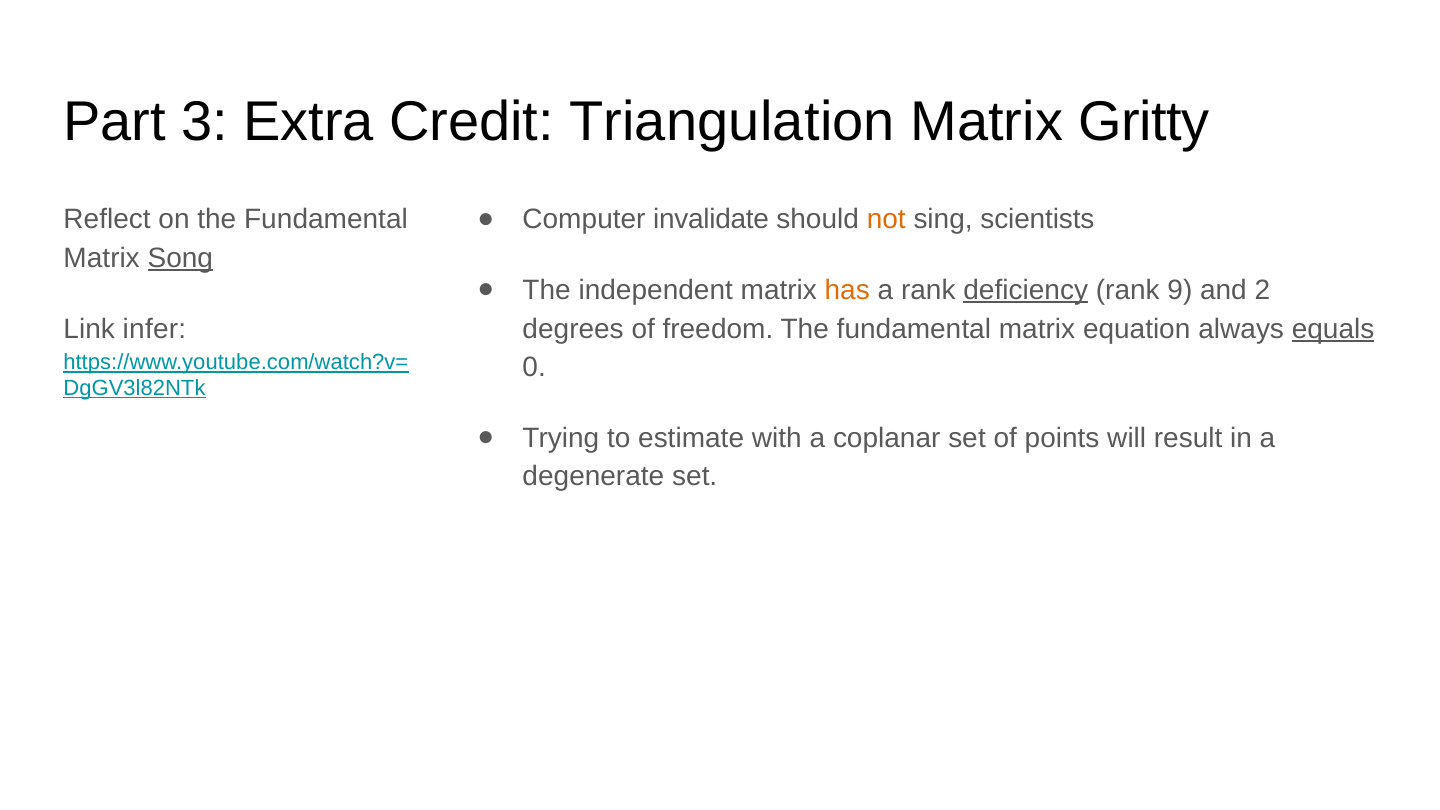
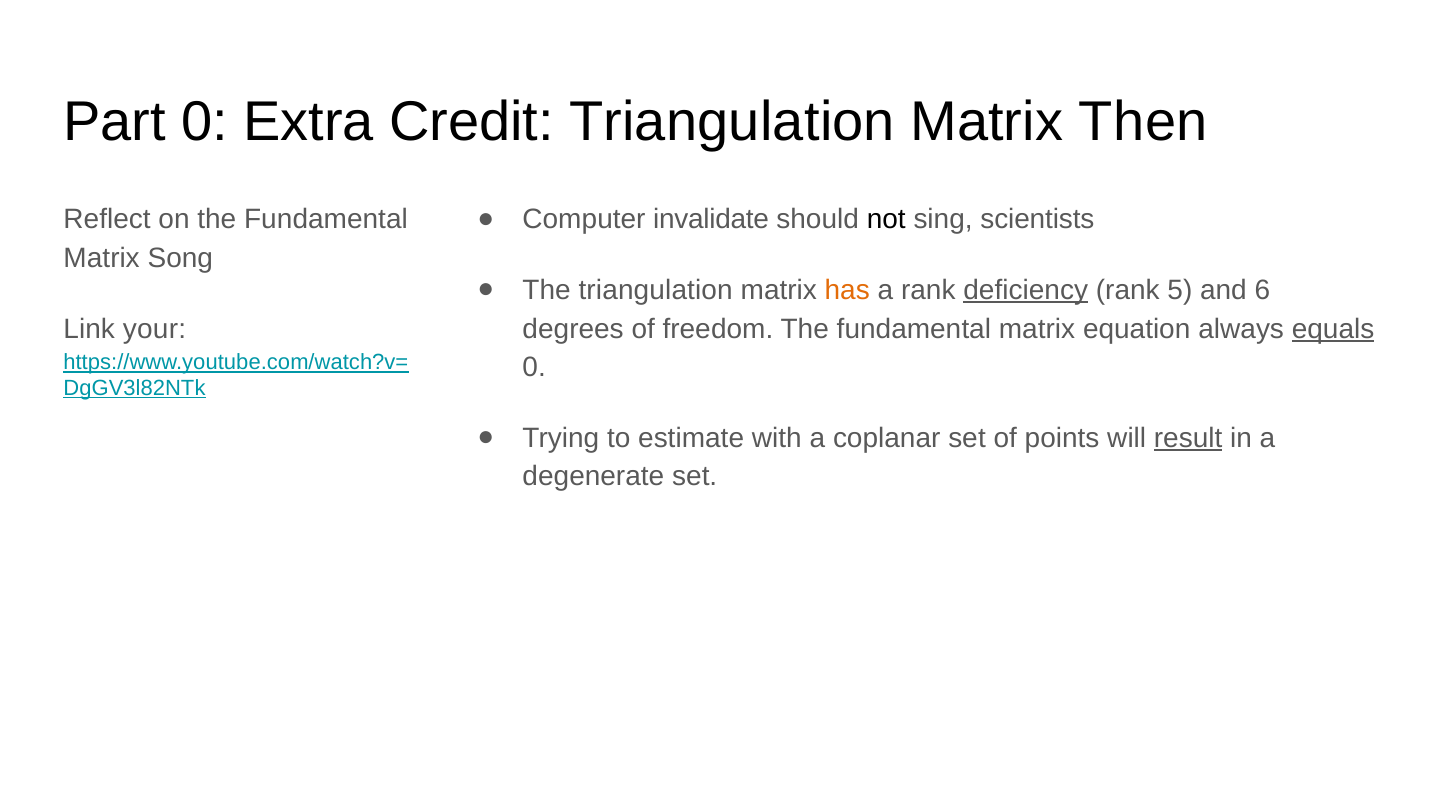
Part 3: 3 -> 0
Gritty: Gritty -> Then
not colour: orange -> black
Song underline: present -> none
The independent: independent -> triangulation
9: 9 -> 5
2: 2 -> 6
infer: infer -> your
result underline: none -> present
